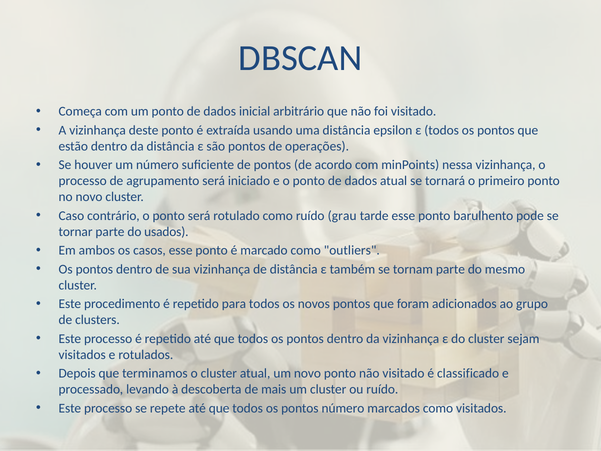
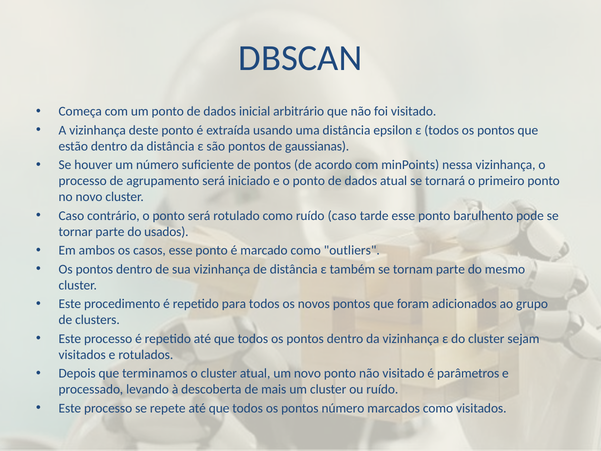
operações: operações -> gaussianas
ruído grau: grau -> caso
classificado: classificado -> parâmetros
